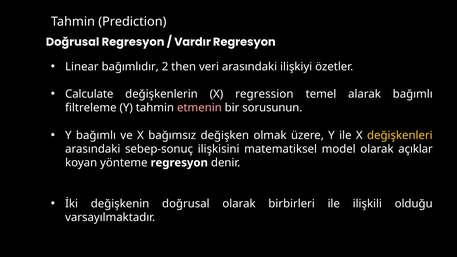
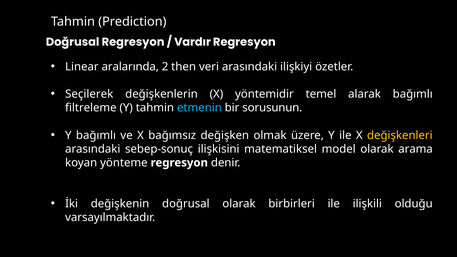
bağımlıdır: bağımlıdır -> aralarında
Calculate: Calculate -> Seçilerek
regression: regression -> yöntemidir
etmenin colour: pink -> light blue
açıklar: açıklar -> arama
